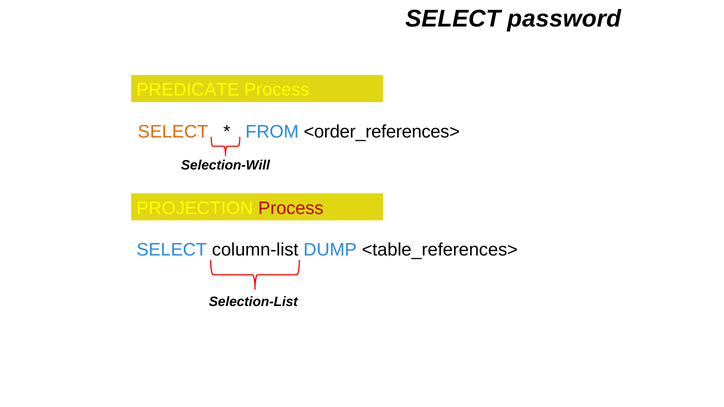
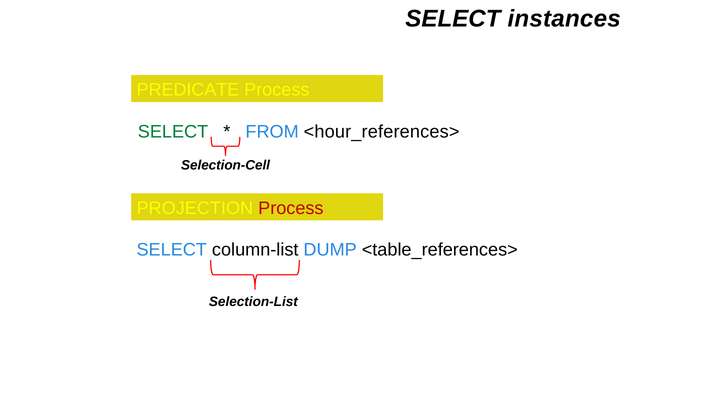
password: password -> instances
SELECT at (173, 132) colour: orange -> green
<order_references>: <order_references> -> <hour_references>
Selection-Will: Selection-Will -> Selection-Cell
